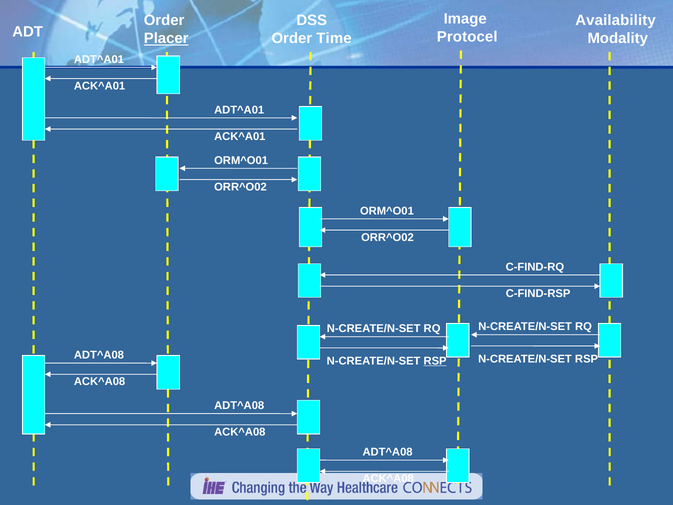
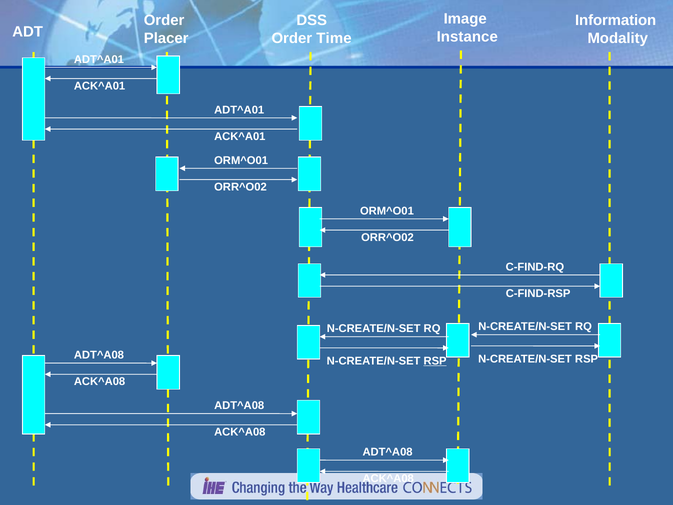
Availability: Availability -> Information
Protocel: Protocel -> Instance
Placer underline: present -> none
